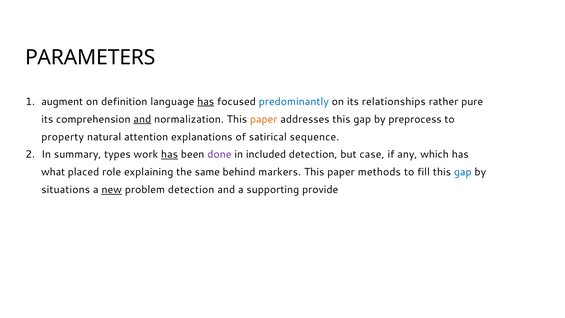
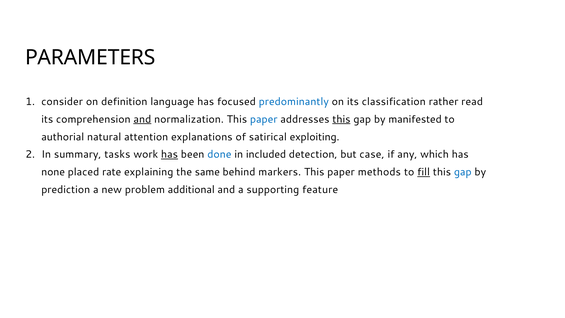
augment: augment -> consider
has at (206, 101) underline: present -> none
relationships: relationships -> classification
pure: pure -> read
paper at (264, 119) colour: orange -> blue
this at (341, 119) underline: none -> present
preprocess: preprocess -> manifested
property: property -> authorial
sequence: sequence -> exploiting
types: types -> tasks
done colour: purple -> blue
what: what -> none
role: role -> rate
fill underline: none -> present
situations: situations -> prediction
new underline: present -> none
problem detection: detection -> additional
provide: provide -> feature
